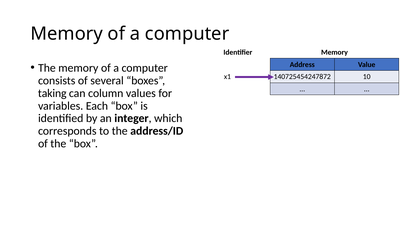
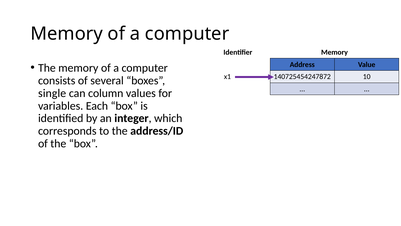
taking: taking -> single
